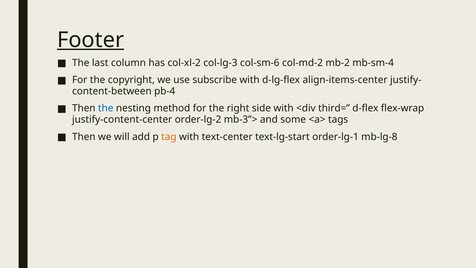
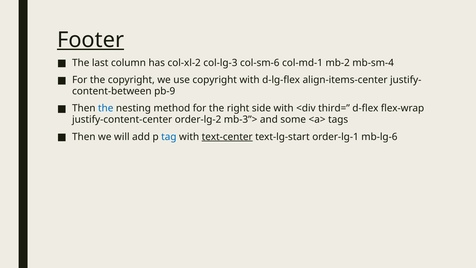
col-md-2: col-md-2 -> col-md-1
use subscribe: subscribe -> copyright
pb-4: pb-4 -> pb-9
tag colour: orange -> blue
text-center underline: none -> present
mb-lg-8: mb-lg-8 -> mb-lg-6
